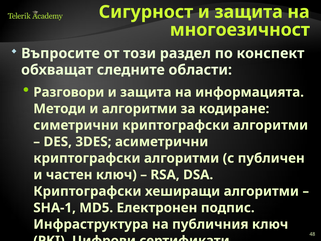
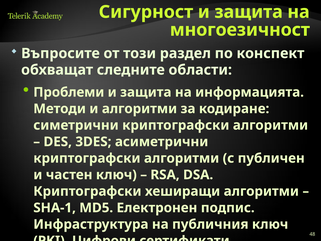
Разговори: Разговори -> Проблеми
